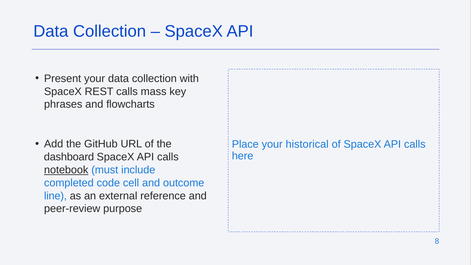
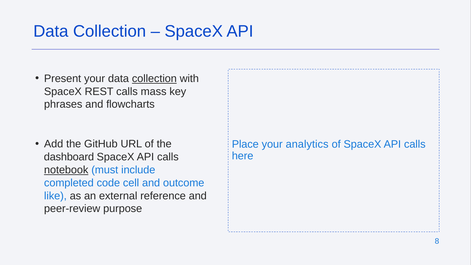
collection at (154, 79) underline: none -> present
historical: historical -> analytics
line: line -> like
